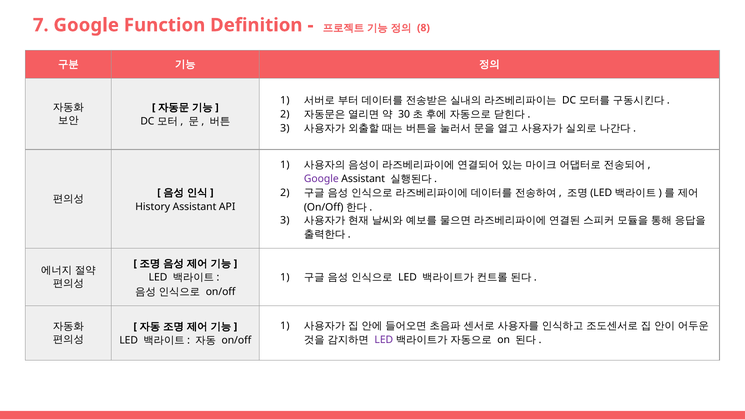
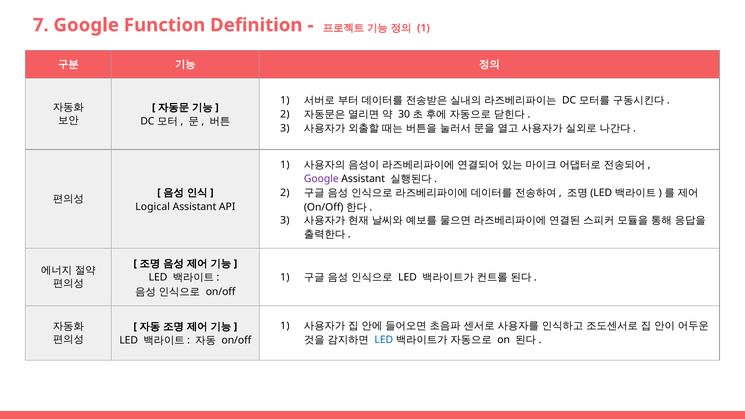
8 at (423, 28): 8 -> 1
History: History -> Logical
LED at (384, 340) colour: purple -> blue
